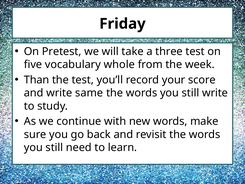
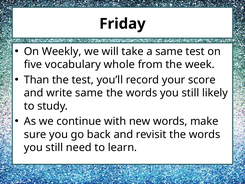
Pretest: Pretest -> Weekly
a three: three -> same
still write: write -> likely
